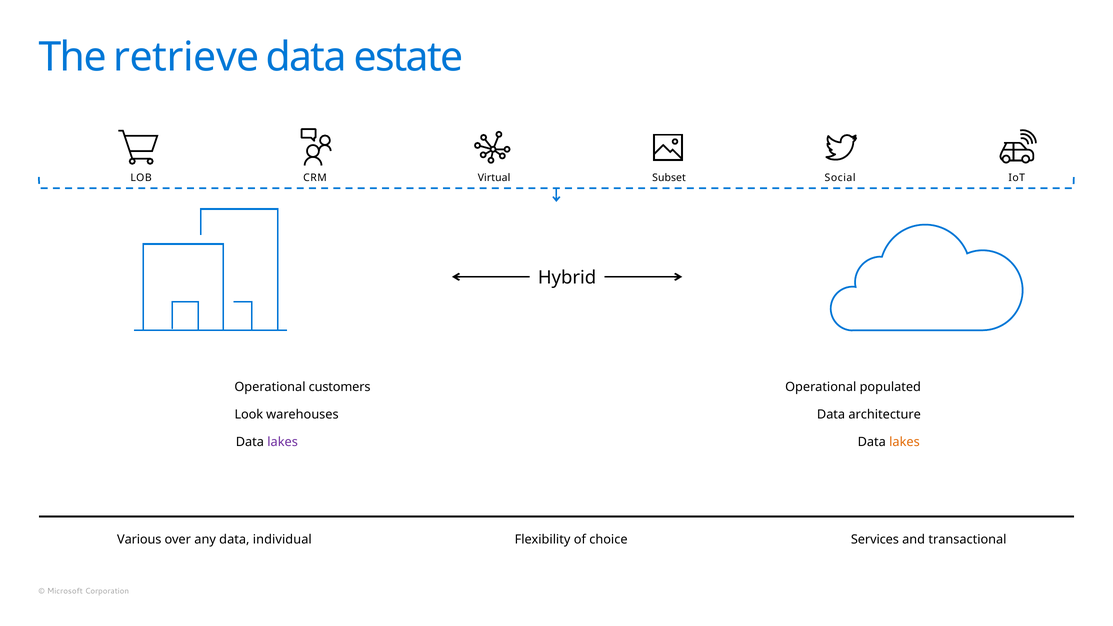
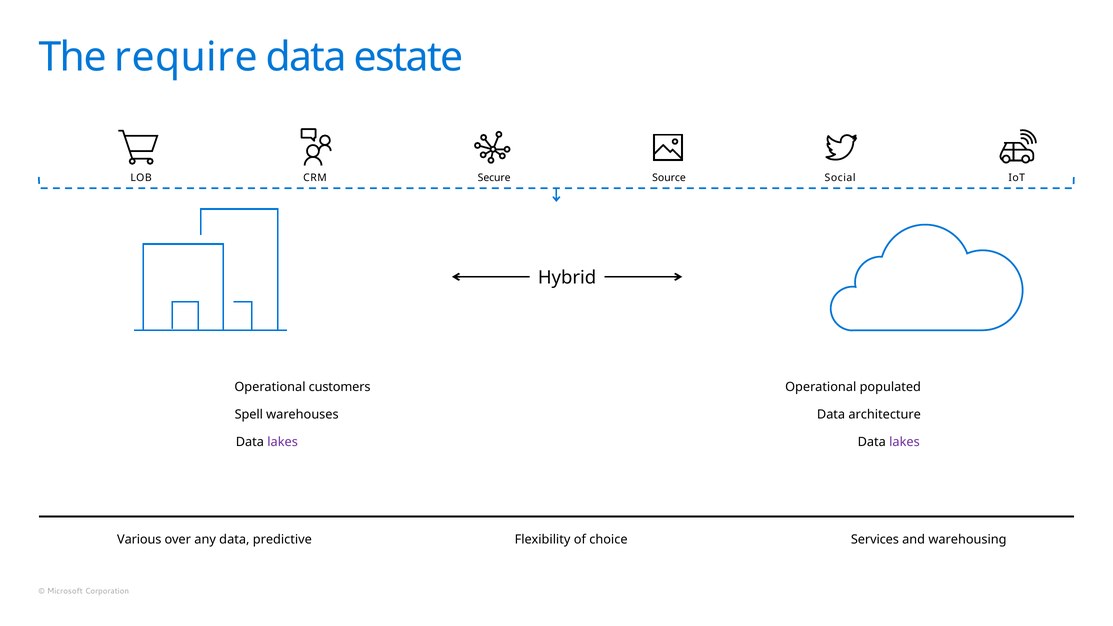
retrieve: retrieve -> require
Virtual: Virtual -> Secure
Subset: Subset -> Source
Look: Look -> Spell
lakes at (904, 442) colour: orange -> purple
individual: individual -> predictive
transactional: transactional -> warehousing
